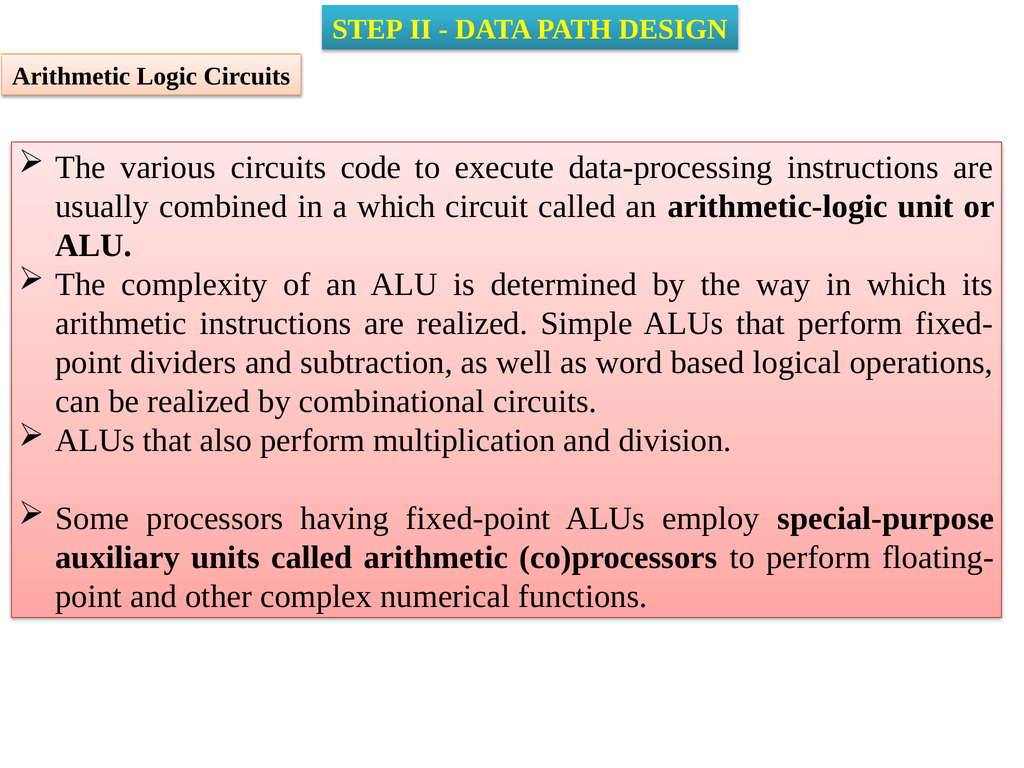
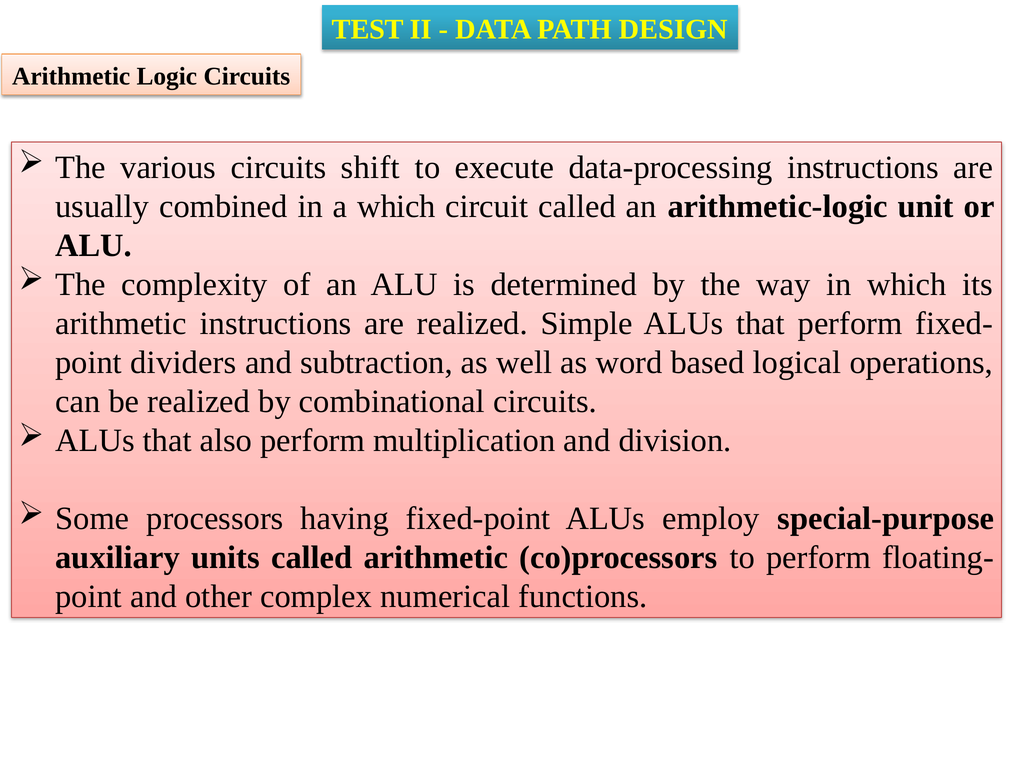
STEP: STEP -> TEST
code: code -> shift
